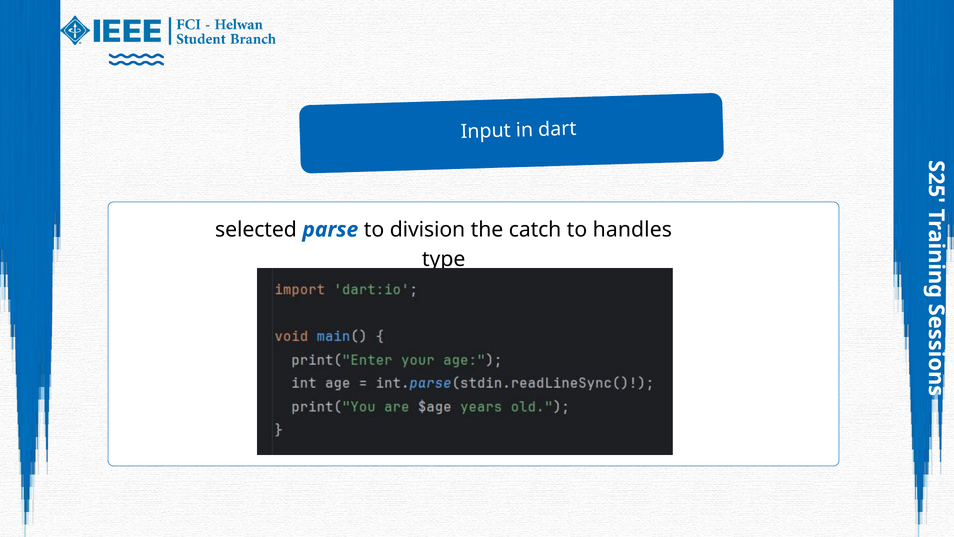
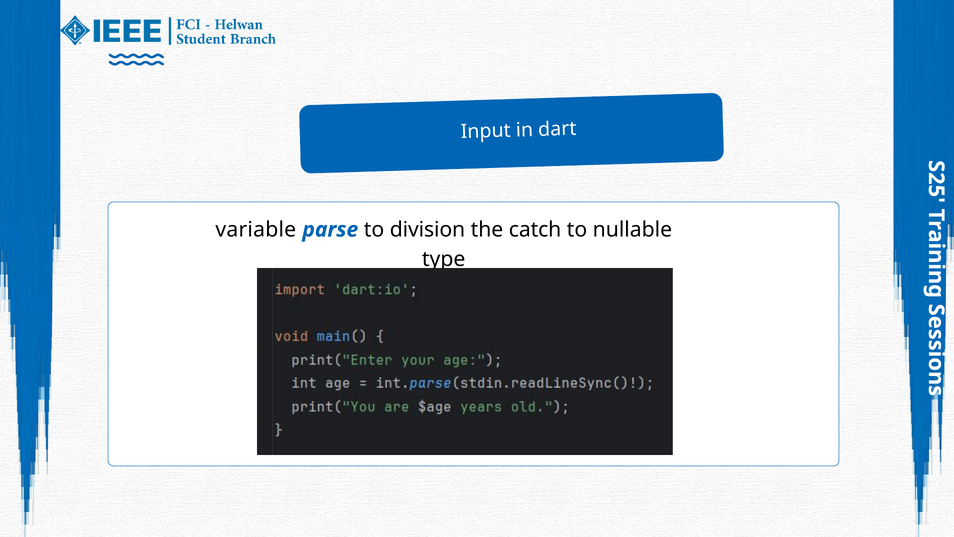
selected: selected -> variable
handles: handles -> nullable
